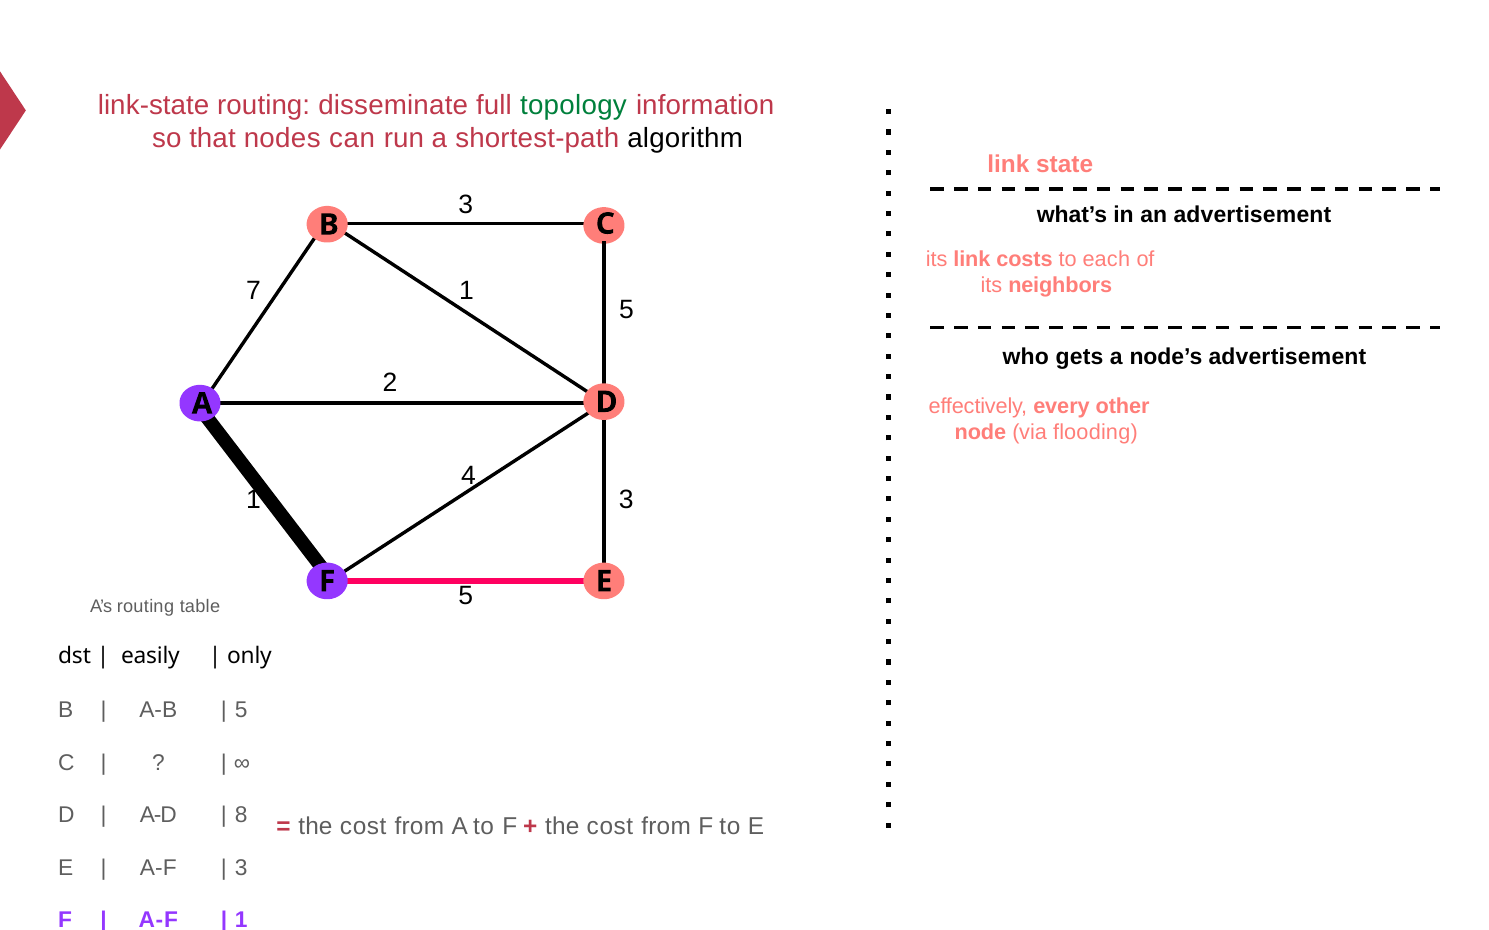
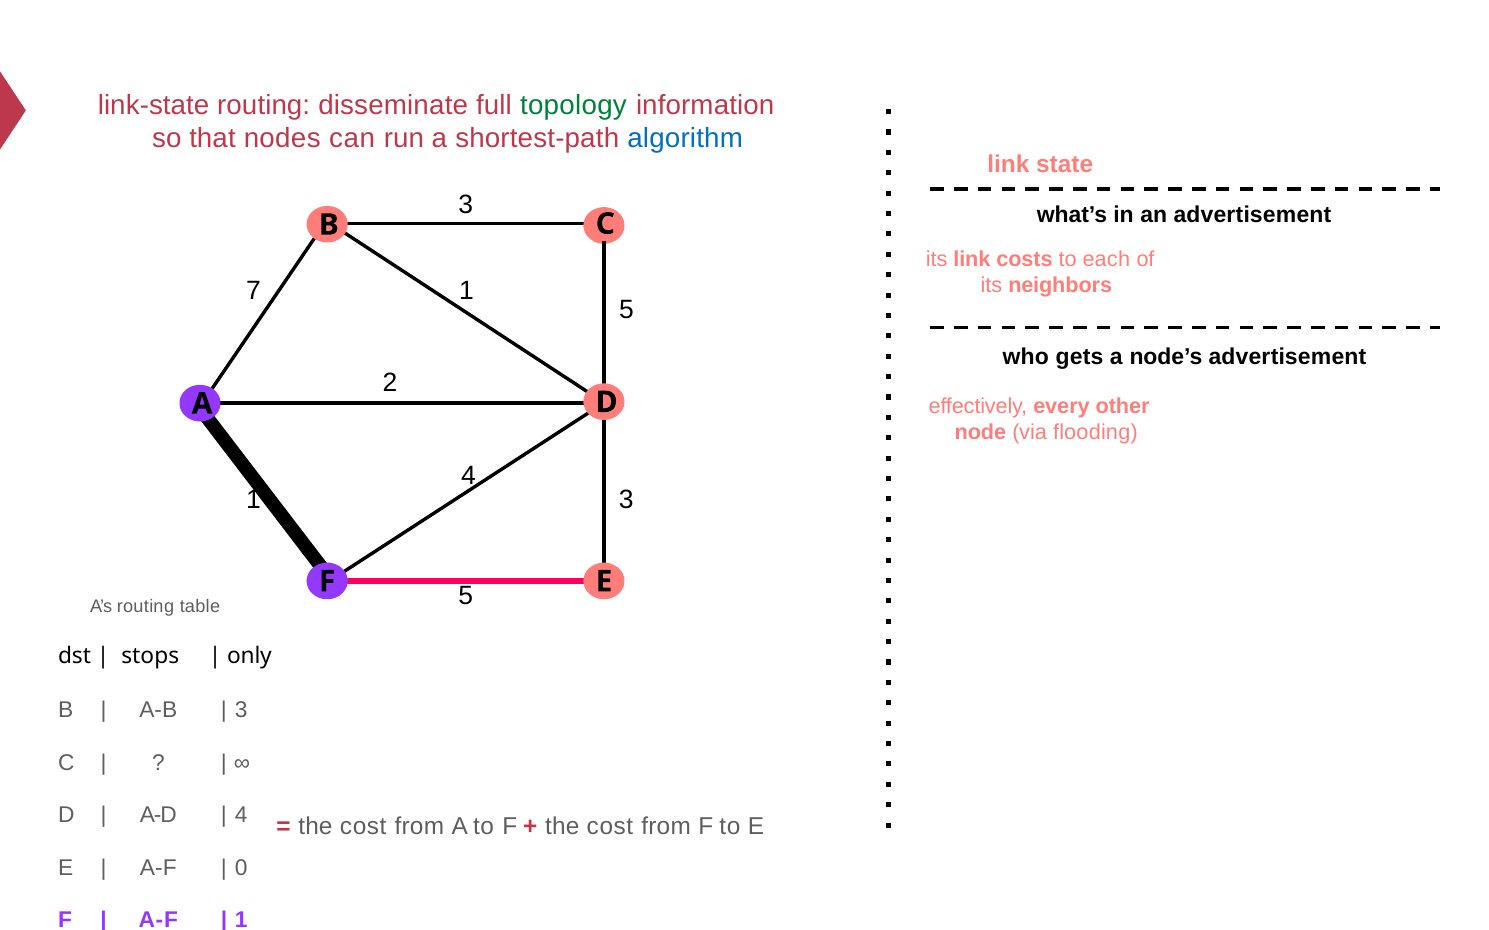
algorithm colour: black -> blue
easily: easily -> stops
5 at (241, 711): 5 -> 3
8 at (241, 816): 8 -> 4
3 at (241, 868): 3 -> 0
